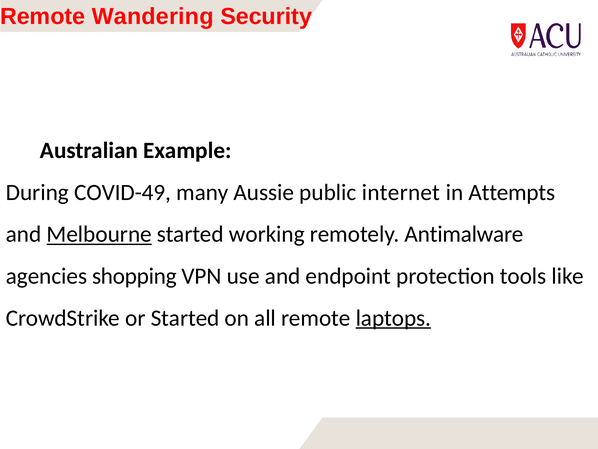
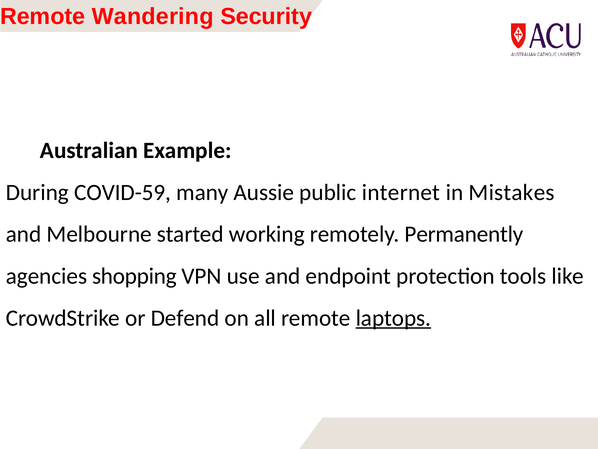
COVID-49: COVID-49 -> COVID-59
Attempts: Attempts -> Mistakes
Melbourne underline: present -> none
Antimalware: Antimalware -> Permanently
or Started: Started -> Defend
